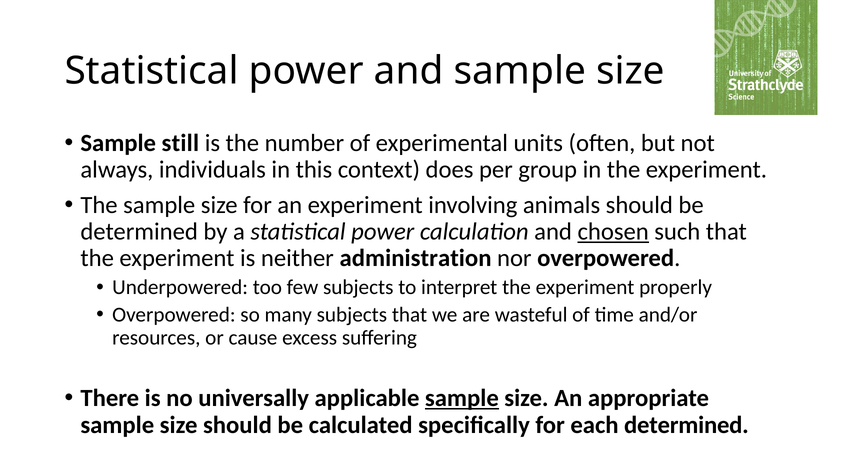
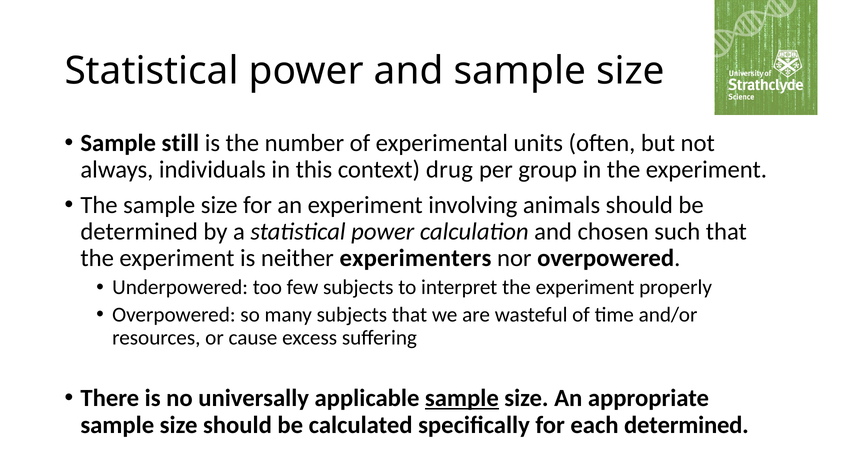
does: does -> drug
chosen underline: present -> none
administration: administration -> experimenters
